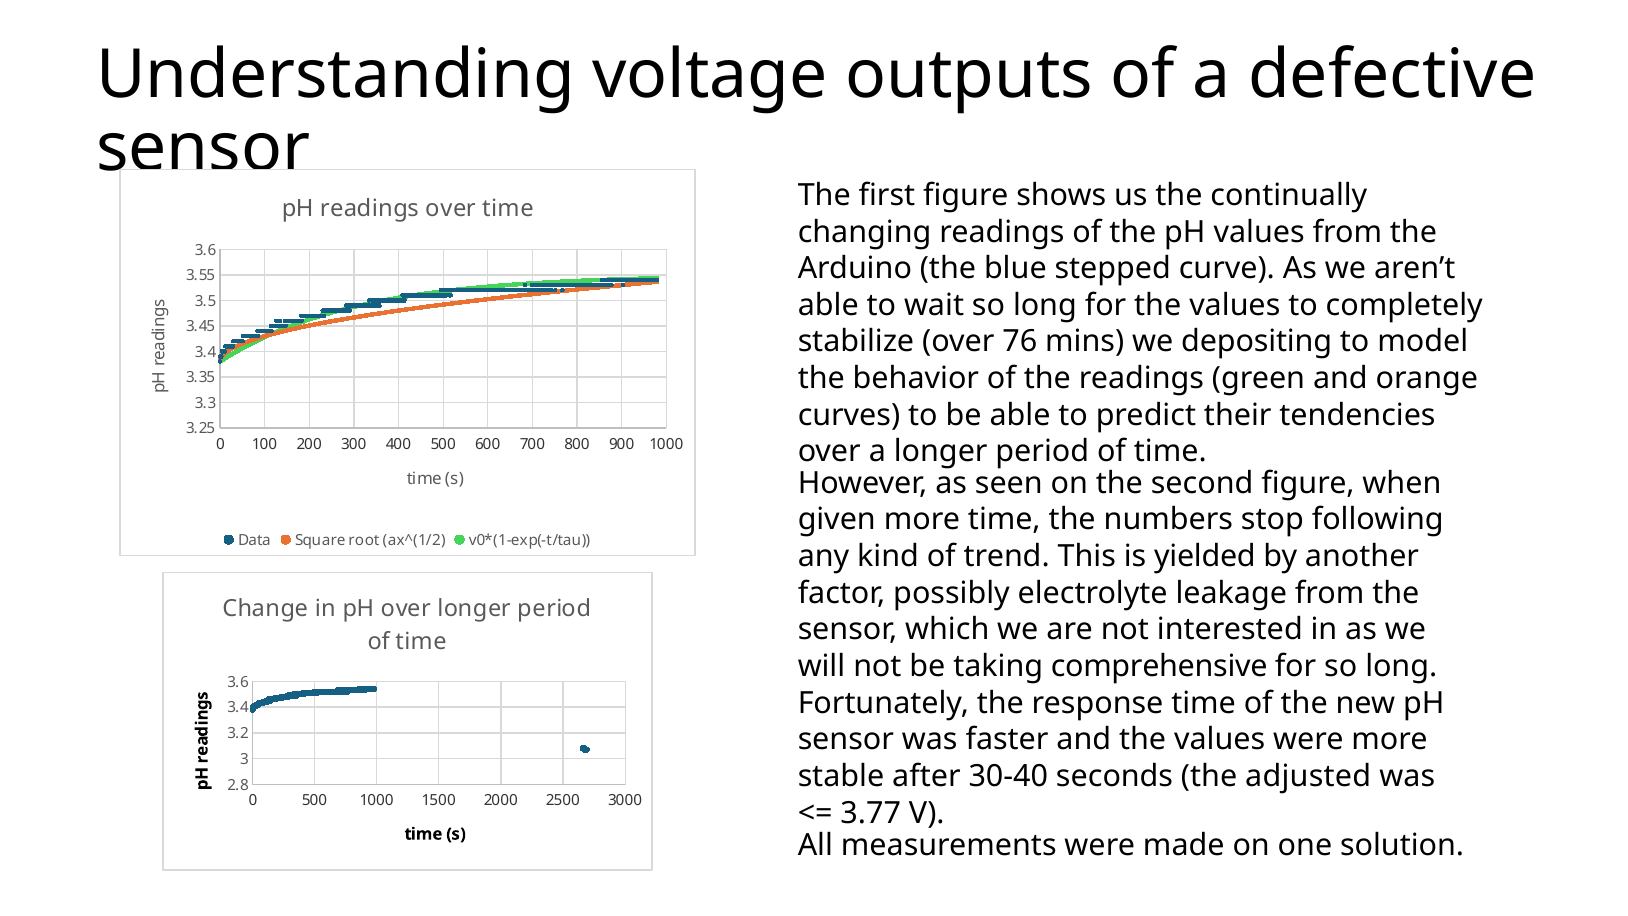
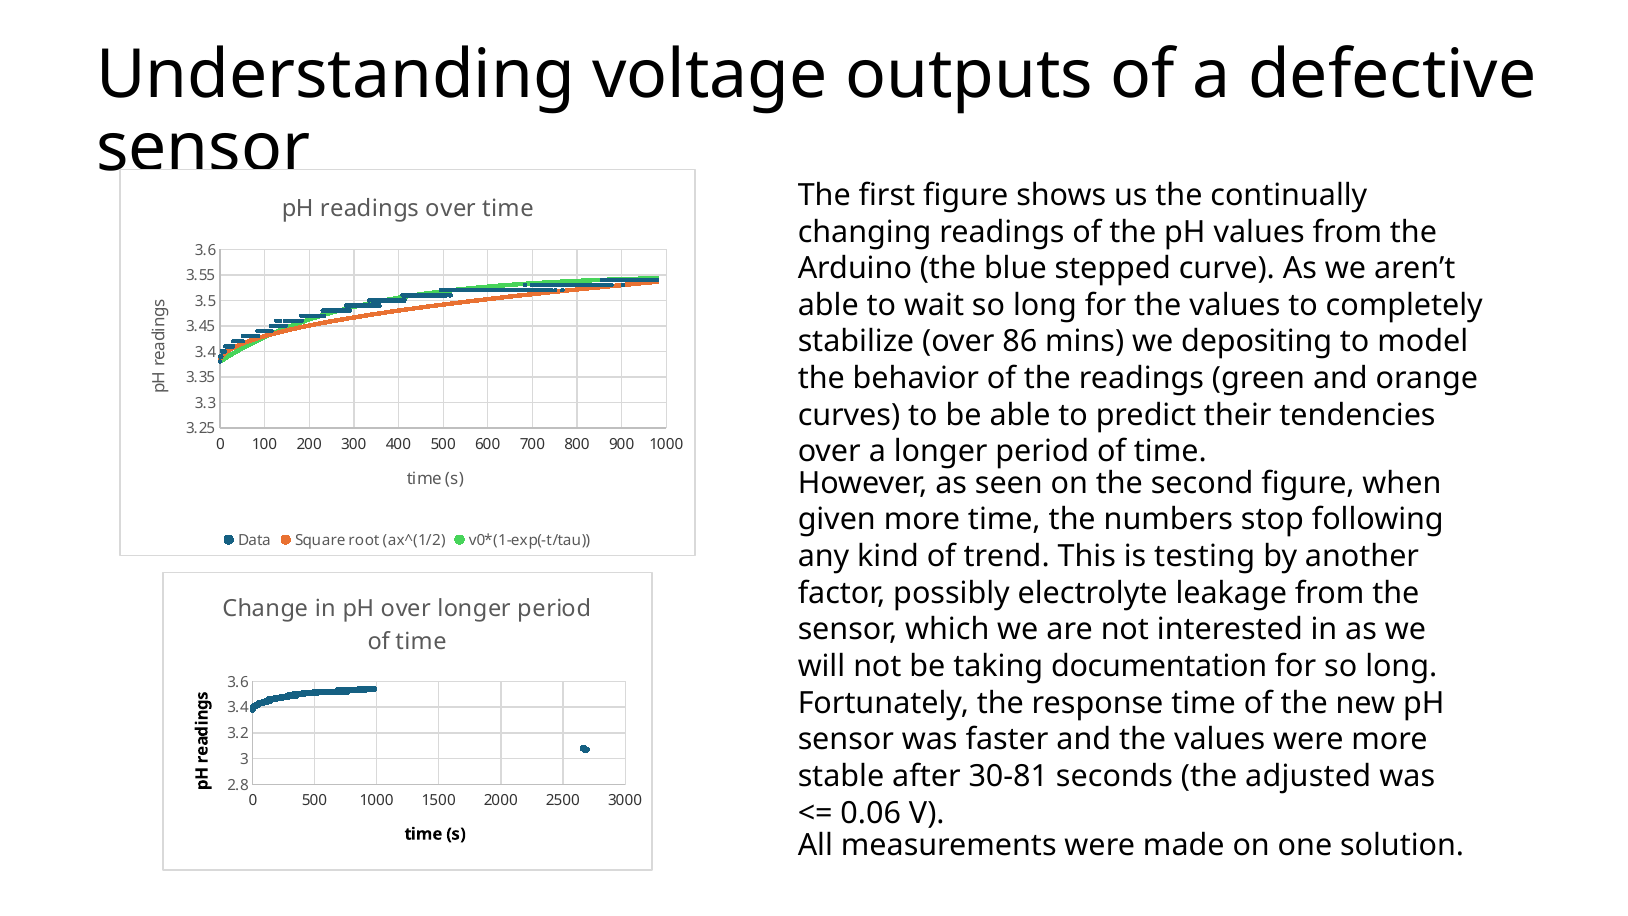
76: 76 -> 86
yielded: yielded -> testing
comprehensive: comprehensive -> documentation
30-40: 30-40 -> 30-81
3.77: 3.77 -> 0.06
